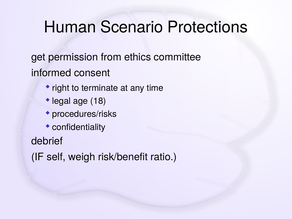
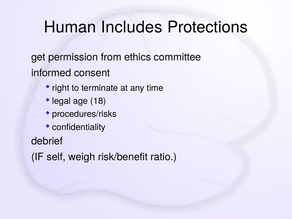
Scenario: Scenario -> Includes
